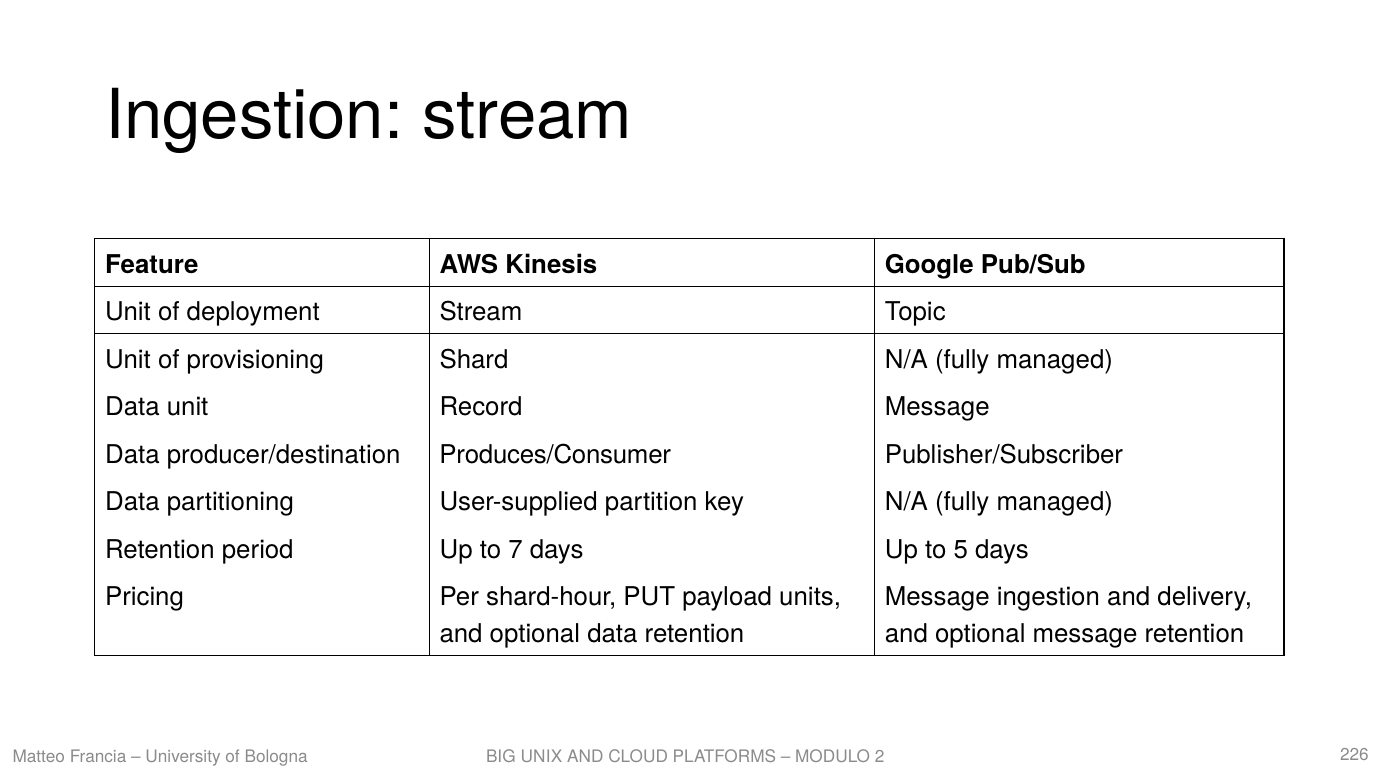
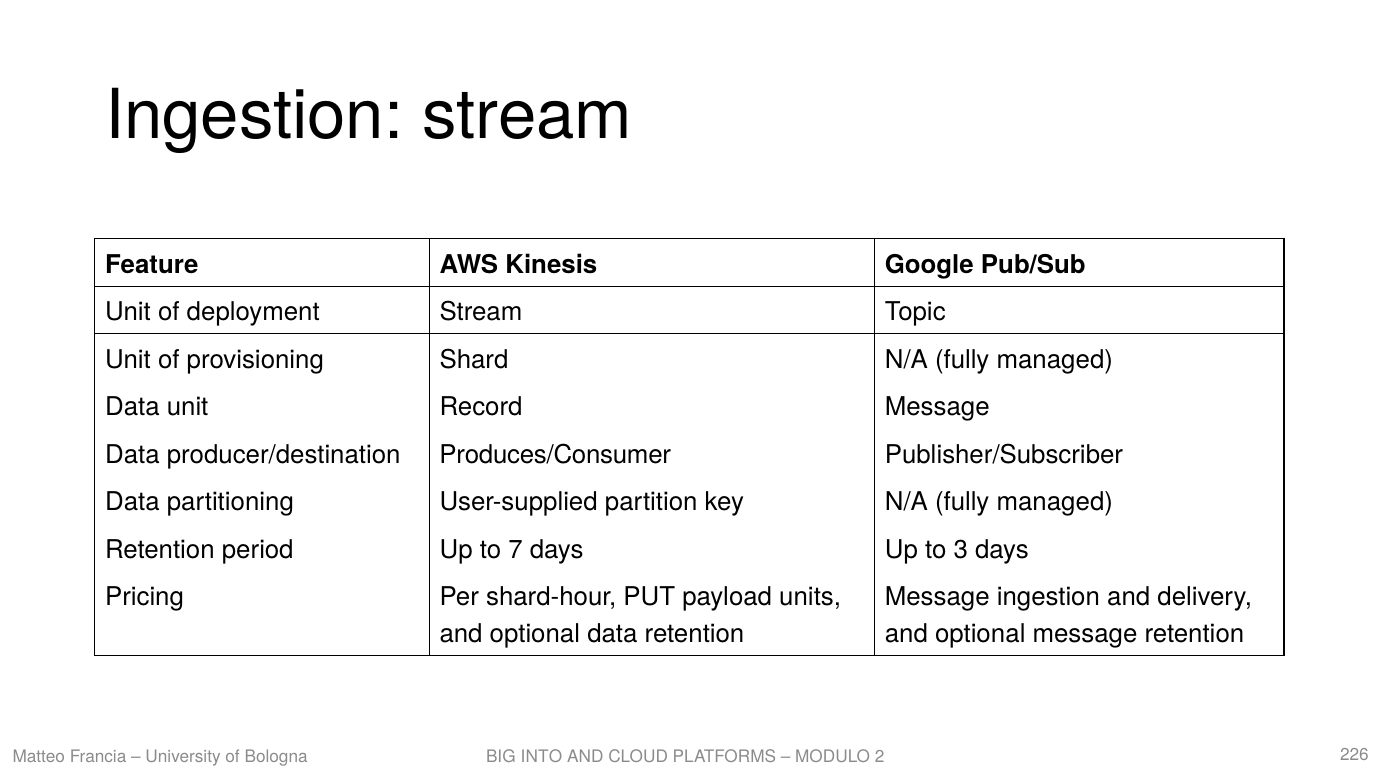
5: 5 -> 3
UNIX: UNIX -> INTO
